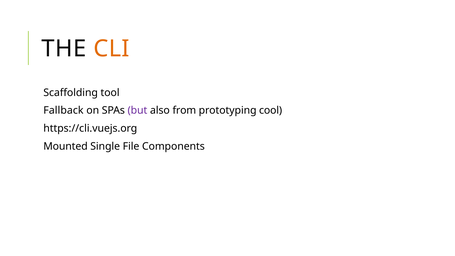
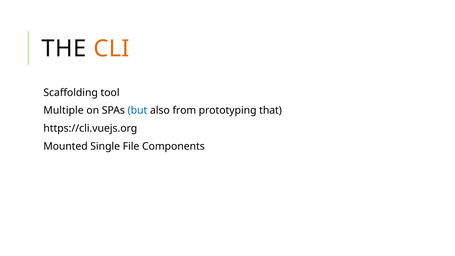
Fallback: Fallback -> Multiple
but colour: purple -> blue
cool: cool -> that
